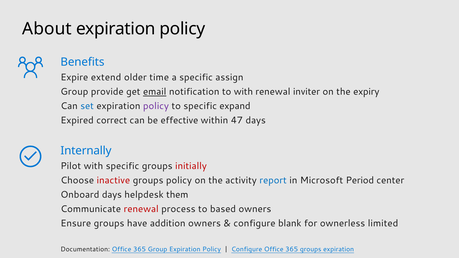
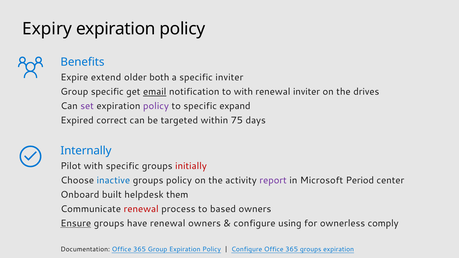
About: About -> Expiry
time: time -> both
specific assign: assign -> inviter
Group provide: provide -> specific
expiry: expiry -> drives
set colour: blue -> purple
effective: effective -> targeted
47: 47 -> 75
inactive colour: red -> blue
report colour: blue -> purple
Onboard days: days -> built
Ensure underline: none -> present
have addition: addition -> renewal
blank: blank -> using
limited: limited -> comply
